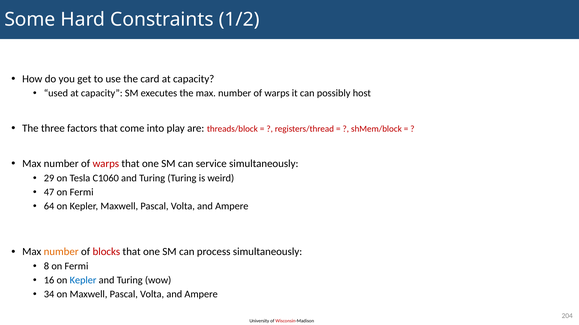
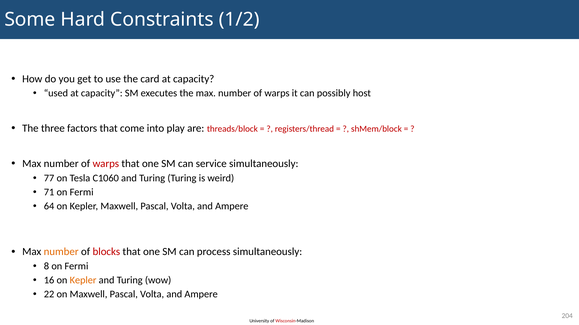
29: 29 -> 77
47: 47 -> 71
Kepler at (83, 281) colour: blue -> orange
34: 34 -> 22
